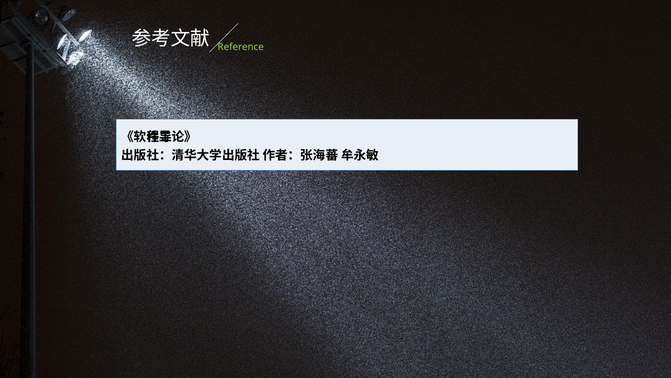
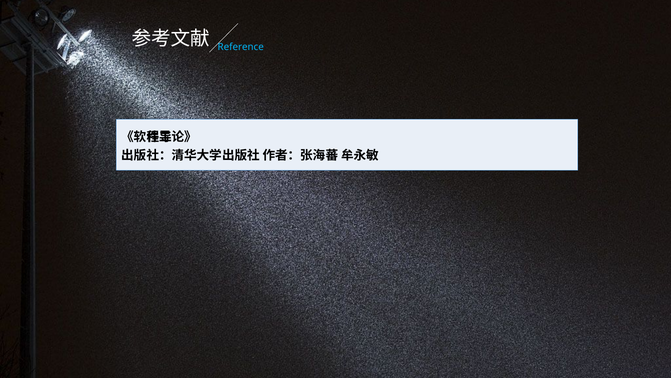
Reference colour: light green -> light blue
